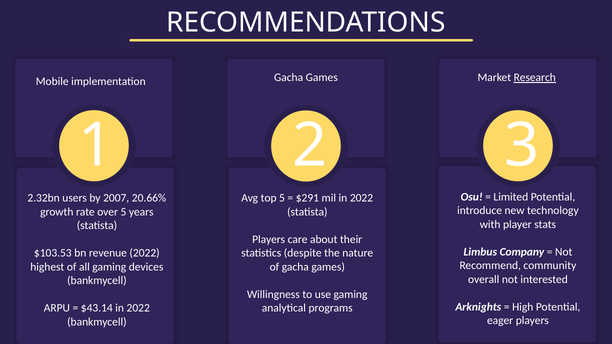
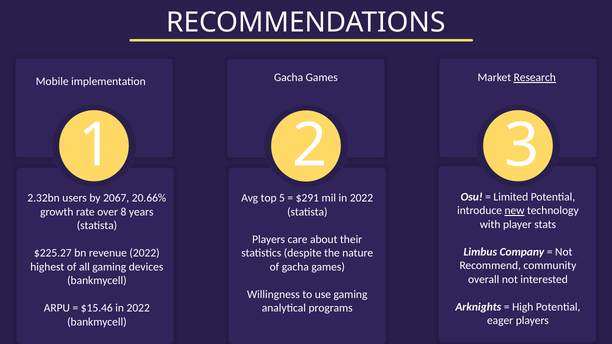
2007: 2007 -> 2067
new underline: none -> present
over 5: 5 -> 8
$103.53: $103.53 -> $225.27
$43.14: $43.14 -> $15.46
